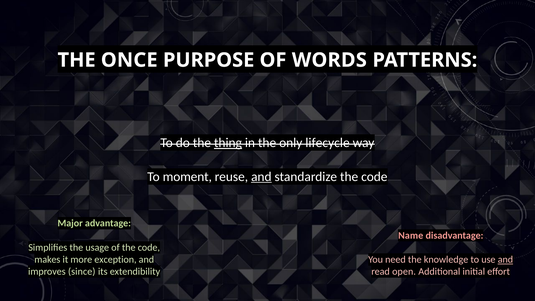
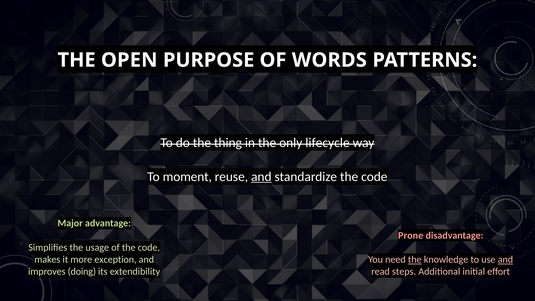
ONCE: ONCE -> OPEN
thing underline: present -> none
Name: Name -> Prone
the at (415, 260) underline: none -> present
since: since -> doing
open: open -> steps
